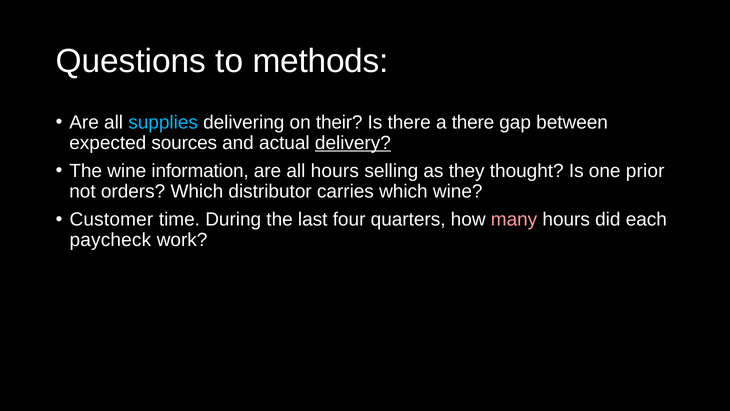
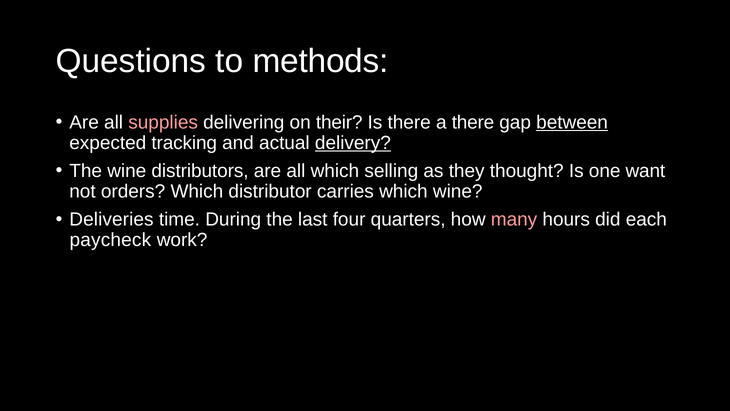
supplies colour: light blue -> pink
between underline: none -> present
sources: sources -> tracking
information: information -> distributors
all hours: hours -> which
prior: prior -> want
Customer: Customer -> Deliveries
